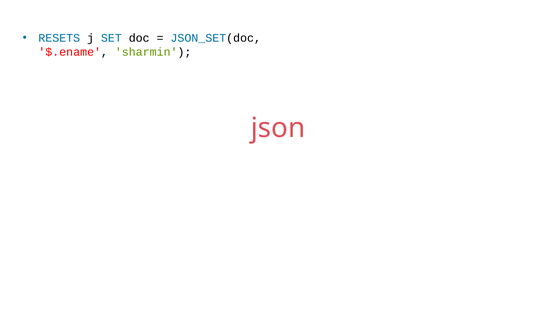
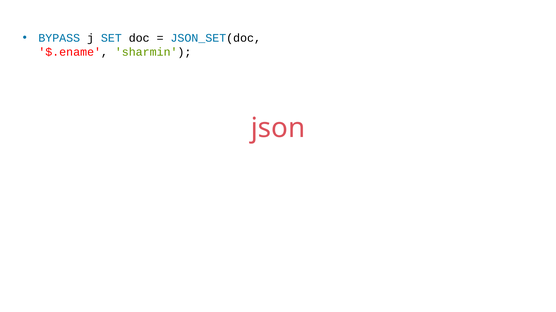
RESETS: RESETS -> BYPASS
